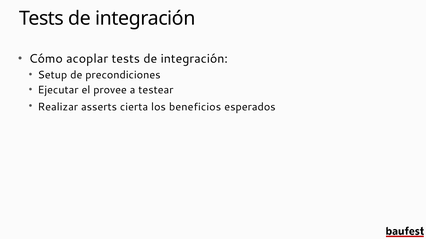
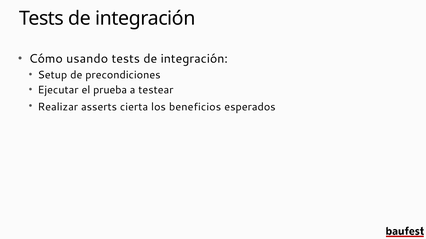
acoplar: acoplar -> usando
provee: provee -> prueba
